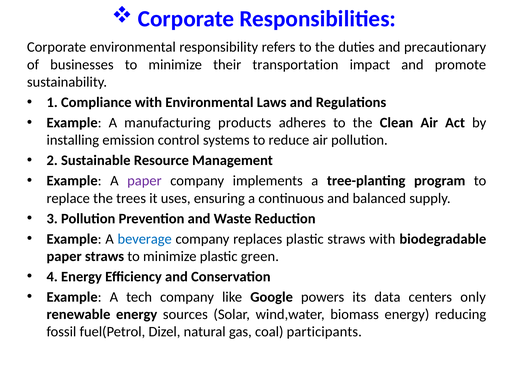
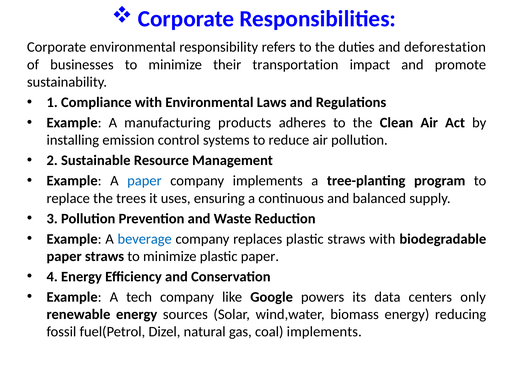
precautionary: precautionary -> deforestation
paper at (144, 181) colour: purple -> blue
plastic green: green -> paper
coal participants: participants -> implements
